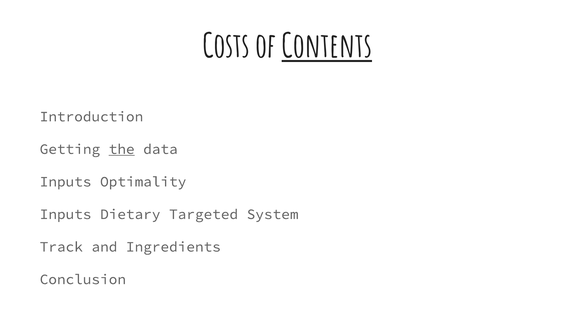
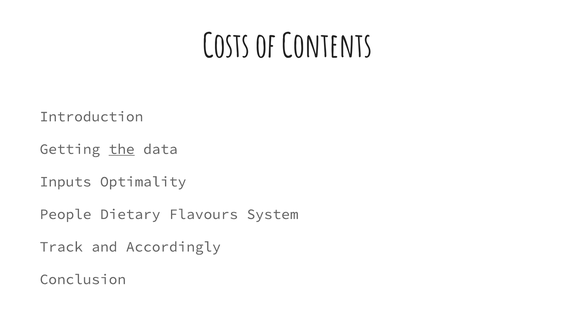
Contents underline: present -> none
Inputs at (66, 215): Inputs -> People
Targeted: Targeted -> Flavours
Ingredients: Ingredients -> Accordingly
